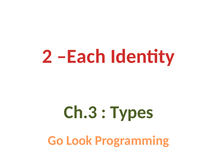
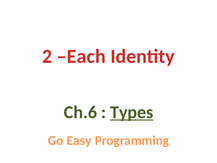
Ch.3: Ch.3 -> Ch.6
Types underline: none -> present
Look: Look -> Easy
